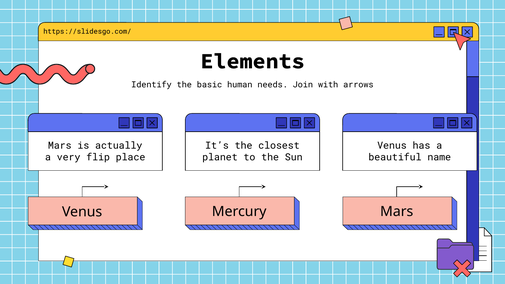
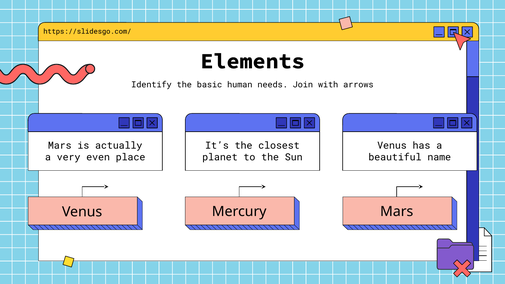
flip: flip -> even
